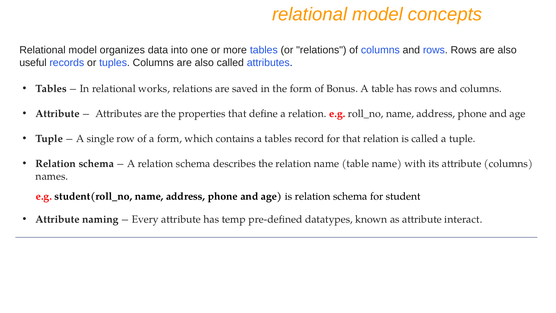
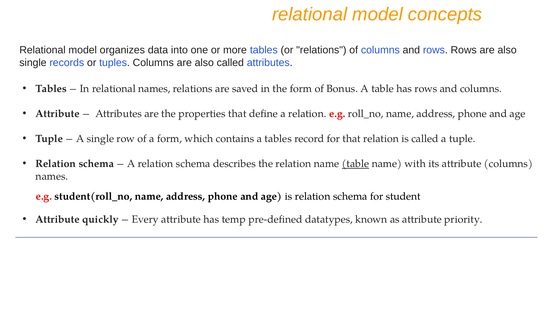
useful at (33, 63): useful -> single
relational works: works -> names
table at (355, 164) underline: none -> present
naming: naming -> quickly
interact: interact -> priority
